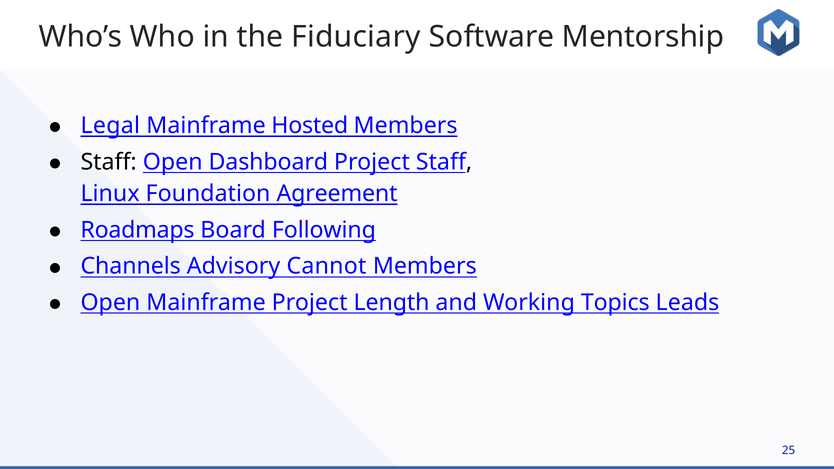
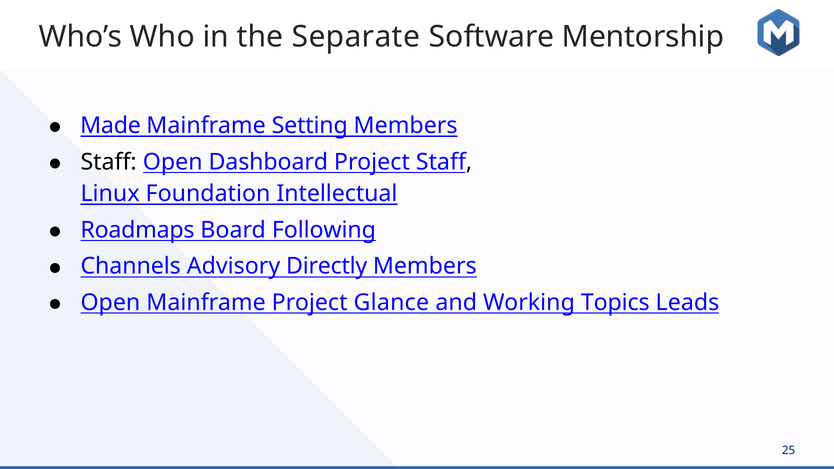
Fiduciary: Fiduciary -> Separate
Legal: Legal -> Made
Hosted: Hosted -> Setting
Agreement: Agreement -> Intellectual
Cannot: Cannot -> Directly
Length: Length -> Glance
